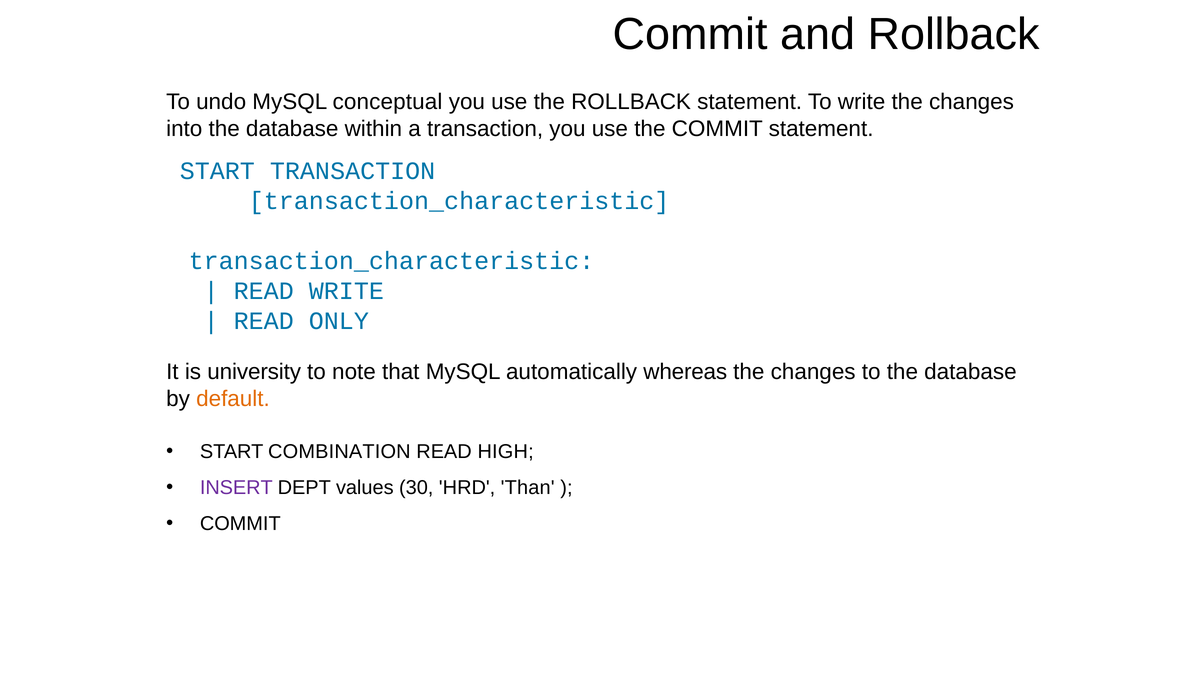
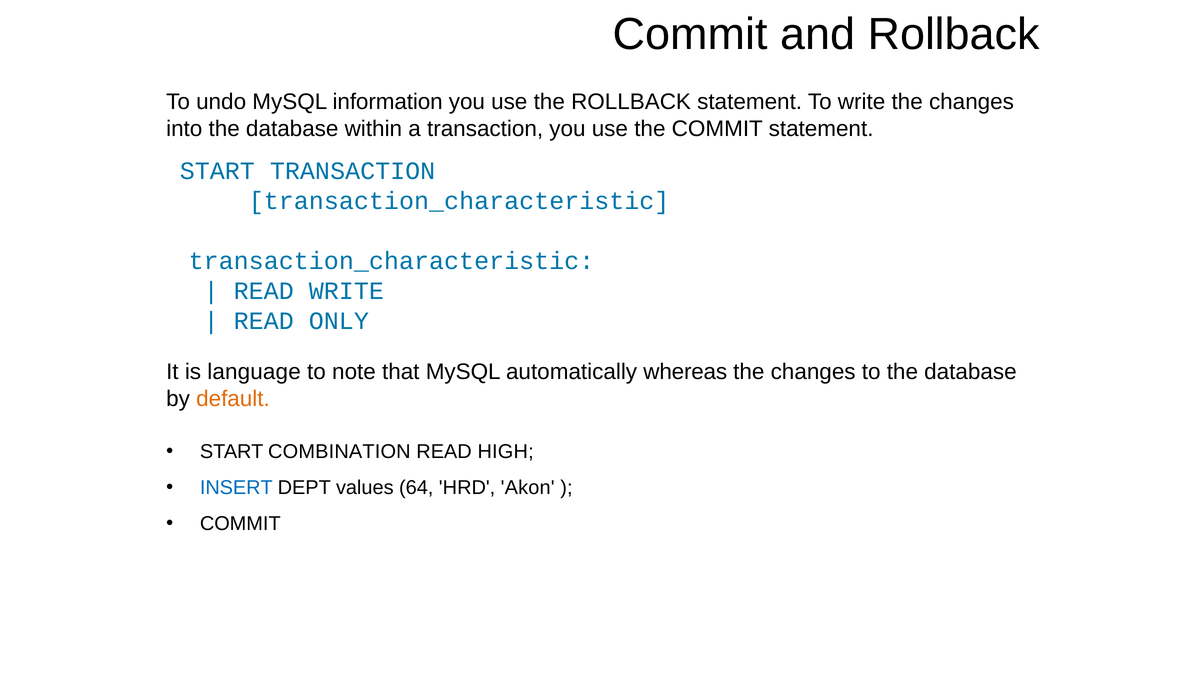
conceptual: conceptual -> information
university: university -> language
INSERT colour: purple -> blue
30: 30 -> 64
Than: Than -> Akon
